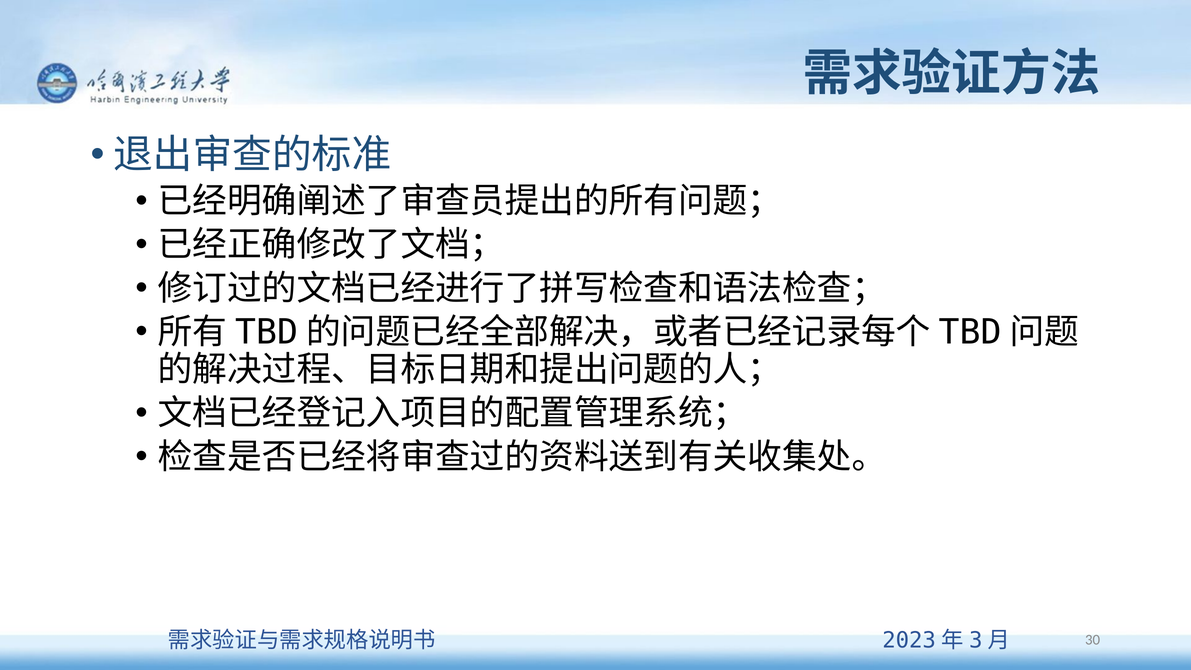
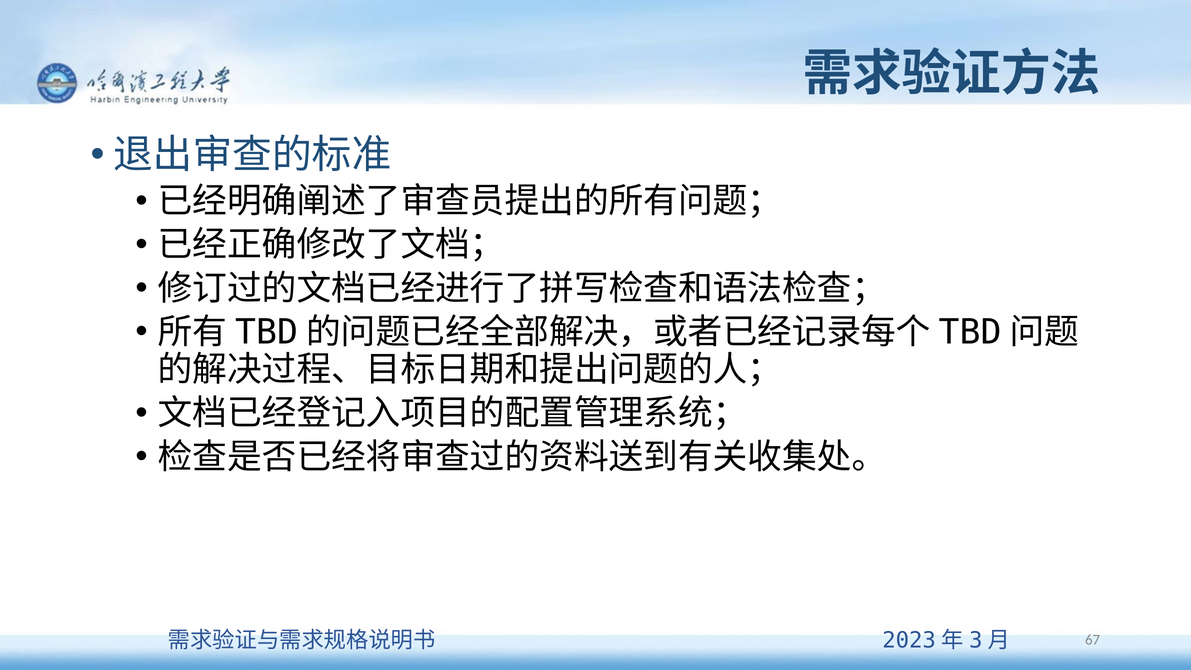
30: 30 -> 67
